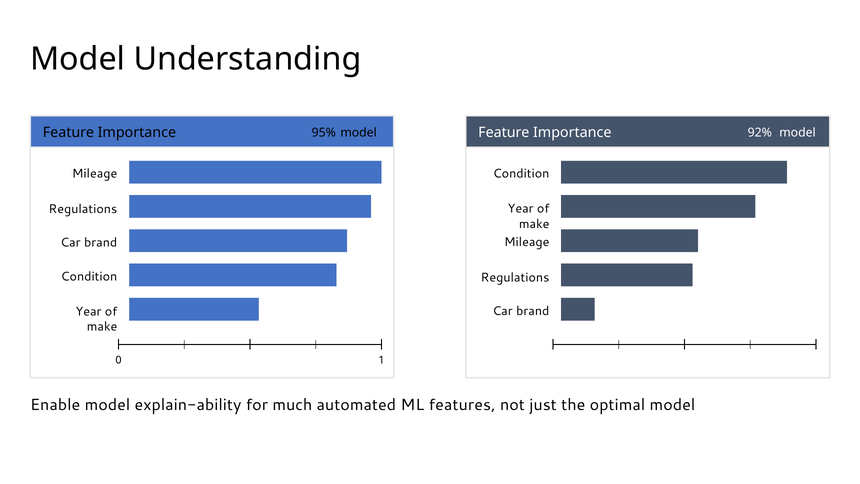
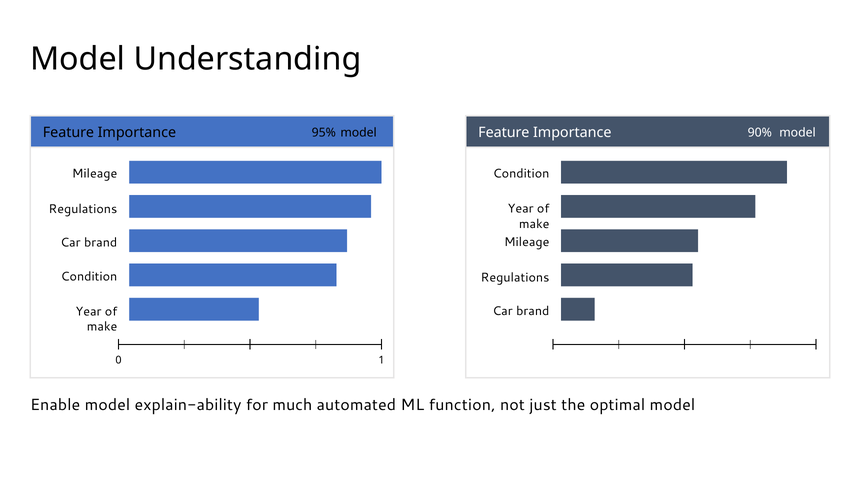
92%: 92% -> 90%
features: features -> function
